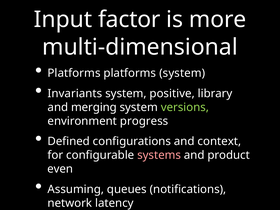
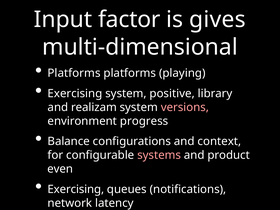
more: more -> gives
platforms system: system -> playing
Invariants at (75, 93): Invariants -> Exercising
merging: merging -> realizam
versions colour: light green -> pink
Defined: Defined -> Balance
Assuming at (76, 189): Assuming -> Exercising
